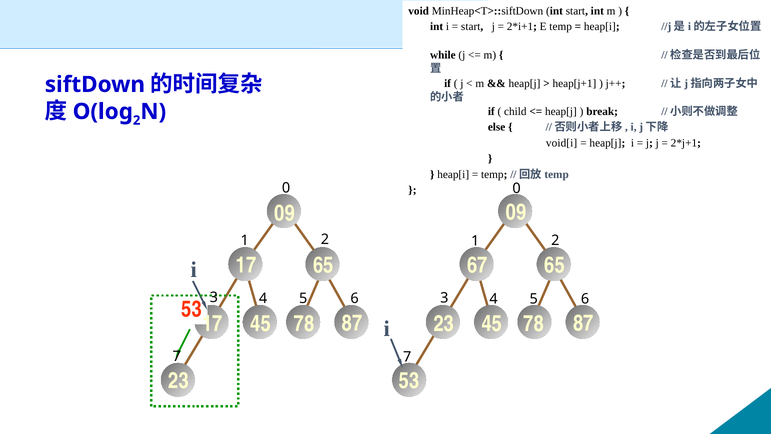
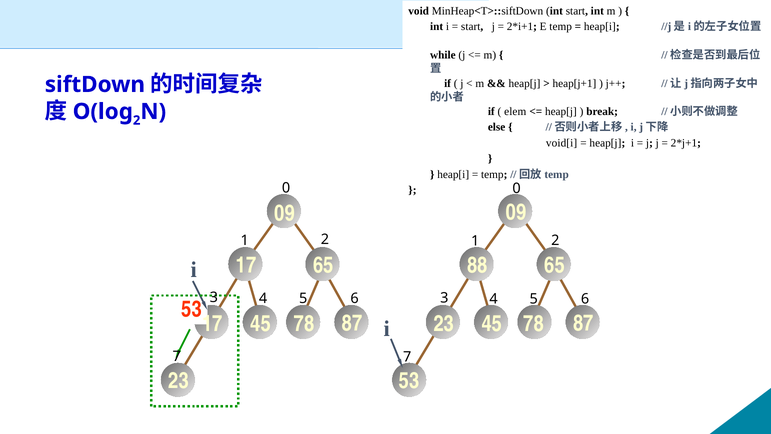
child: child -> elem
67: 67 -> 88
